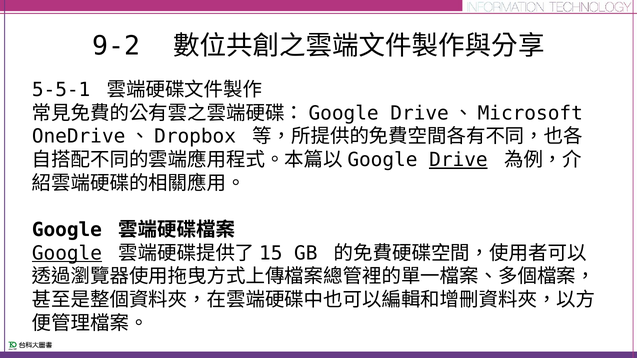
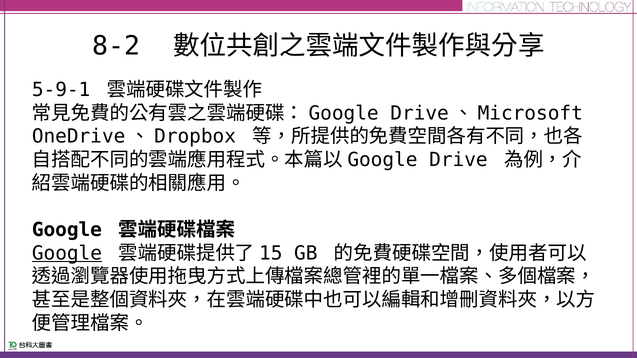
9-2: 9-2 -> 8-2
5-5-1: 5-5-1 -> 5-9-1
Drive underline: present -> none
